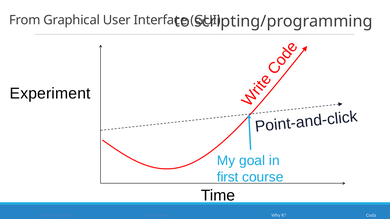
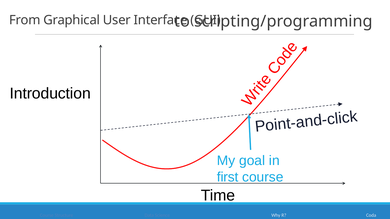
Experiment: Experiment -> Introduction
